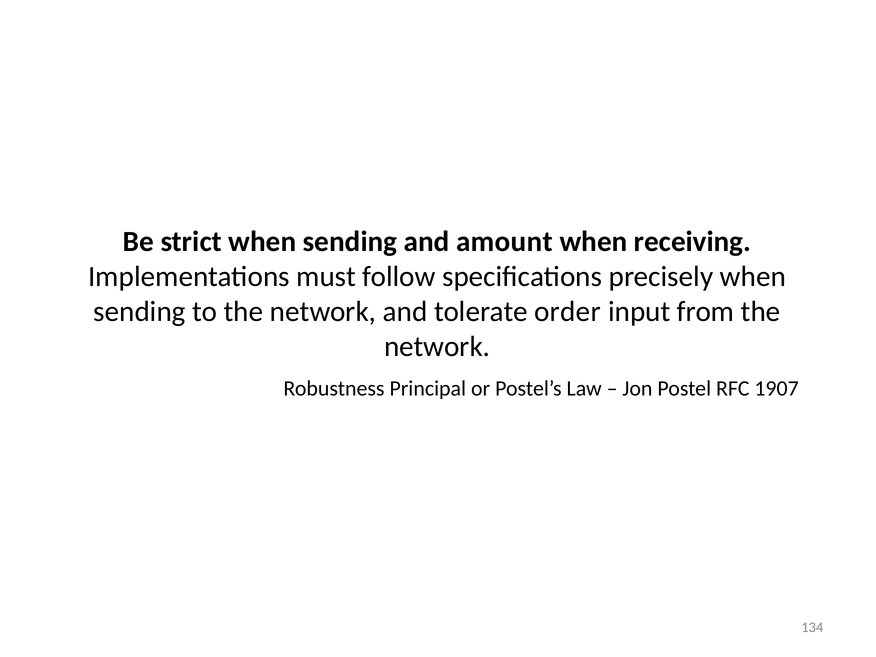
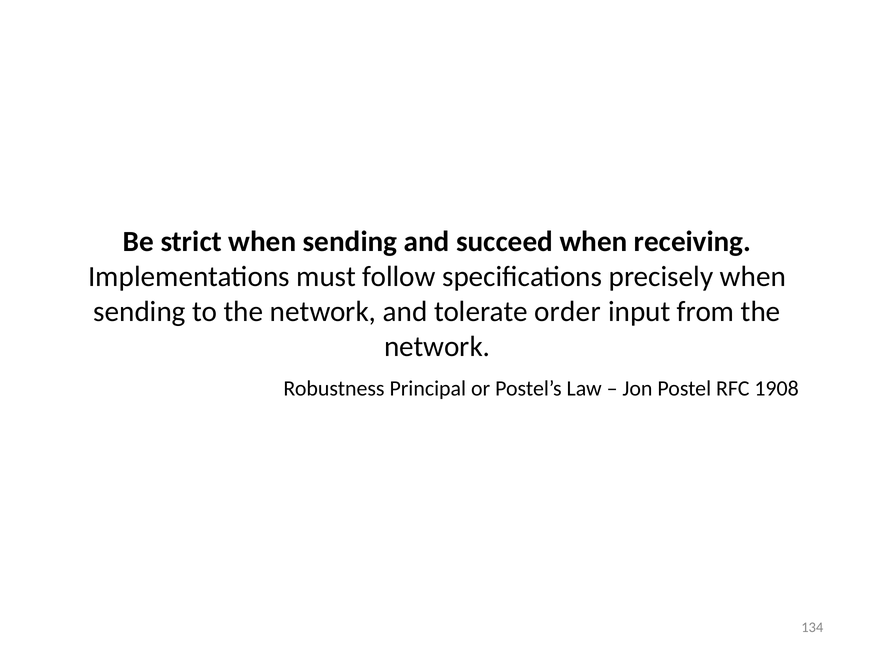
amount: amount -> succeed
1907: 1907 -> 1908
